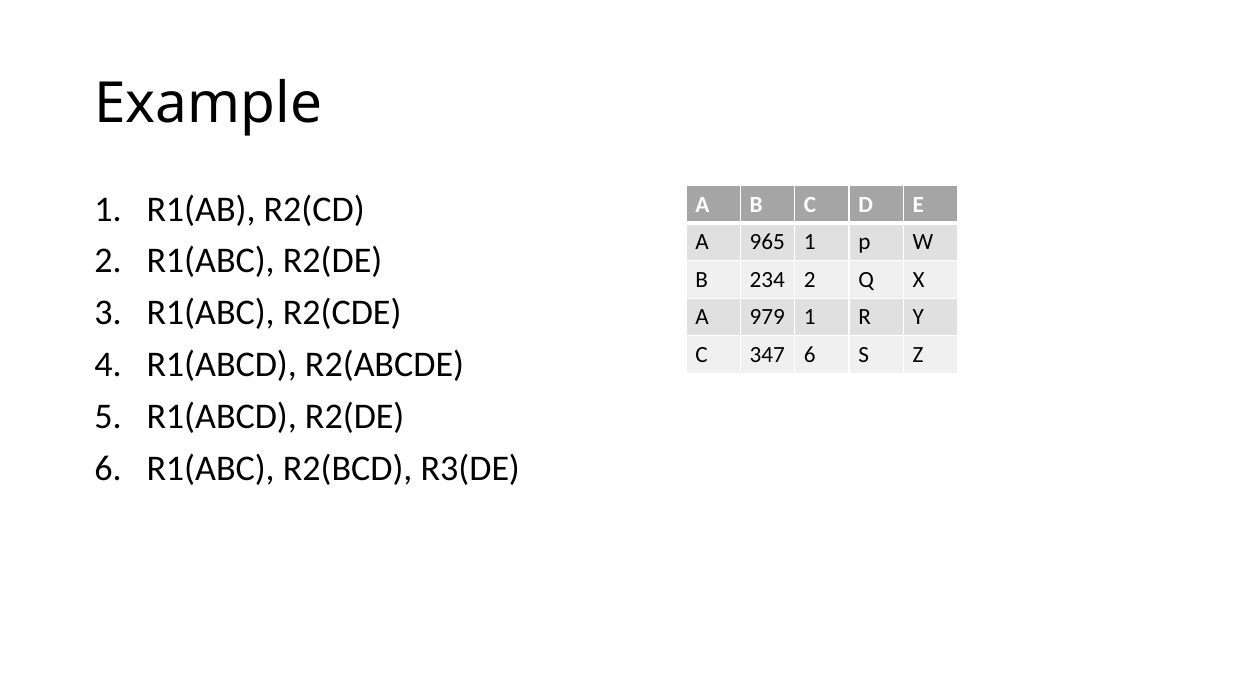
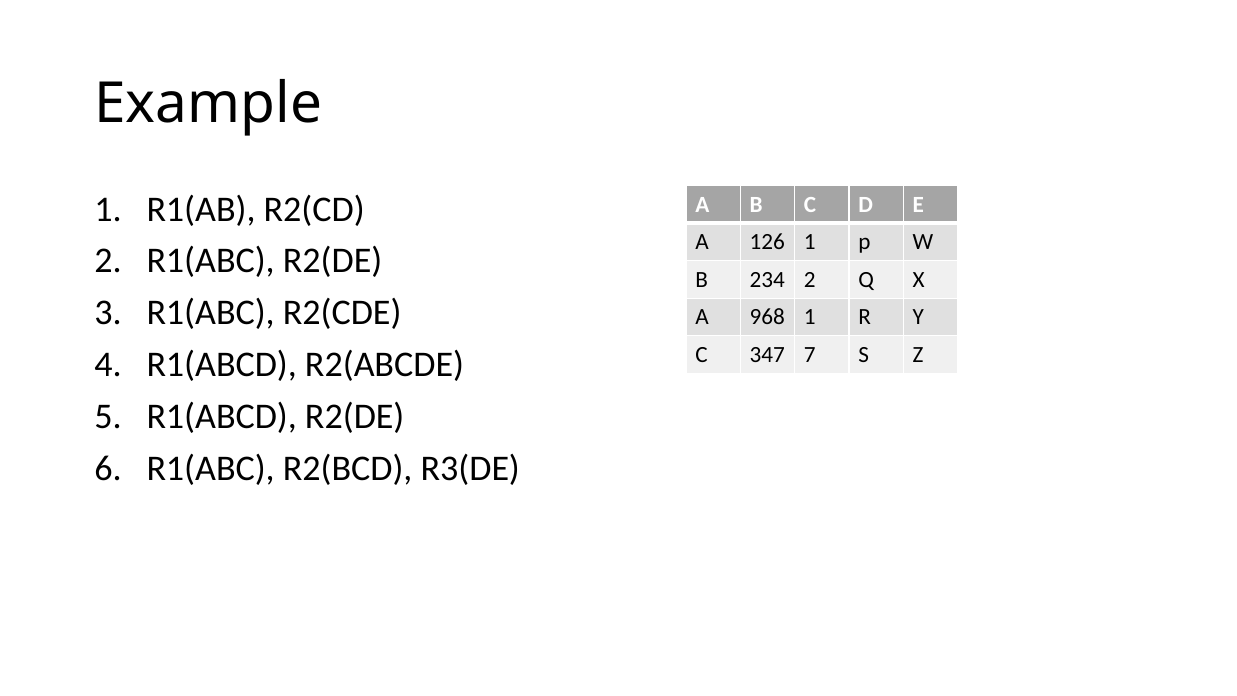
965: 965 -> 126
979: 979 -> 968
347 6: 6 -> 7
